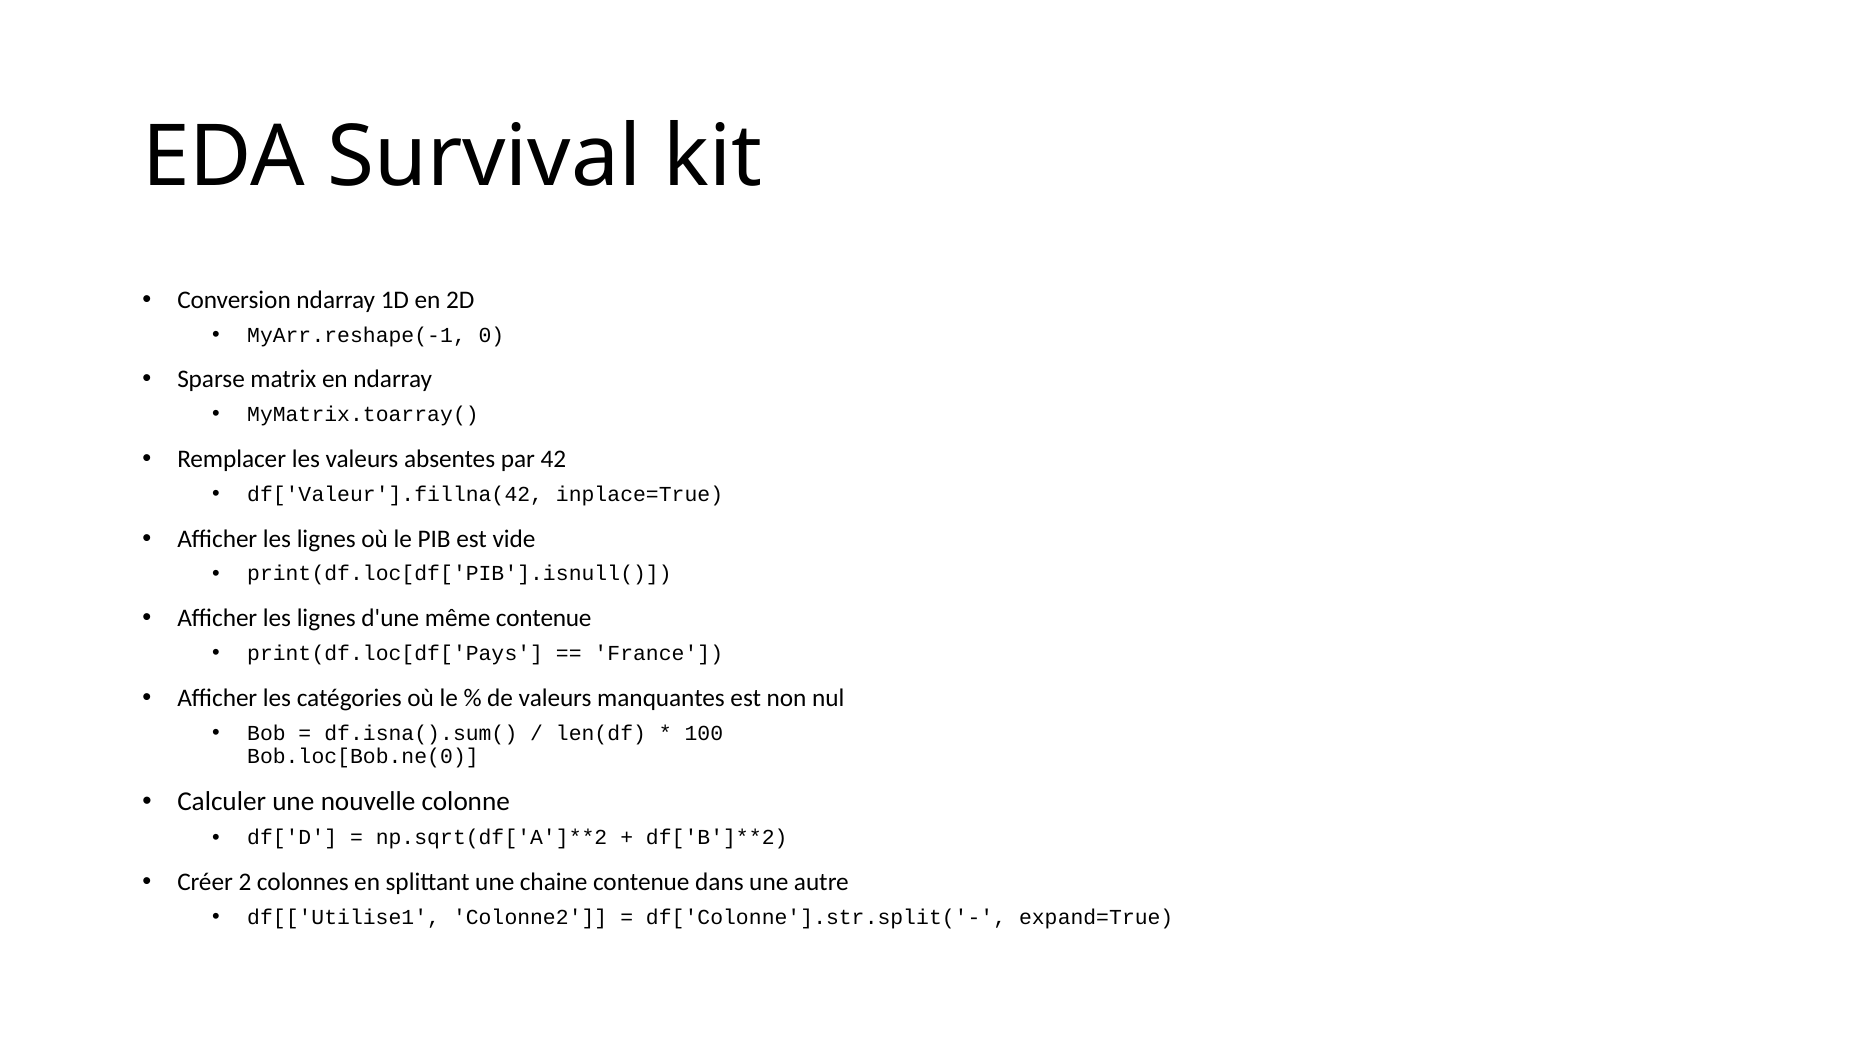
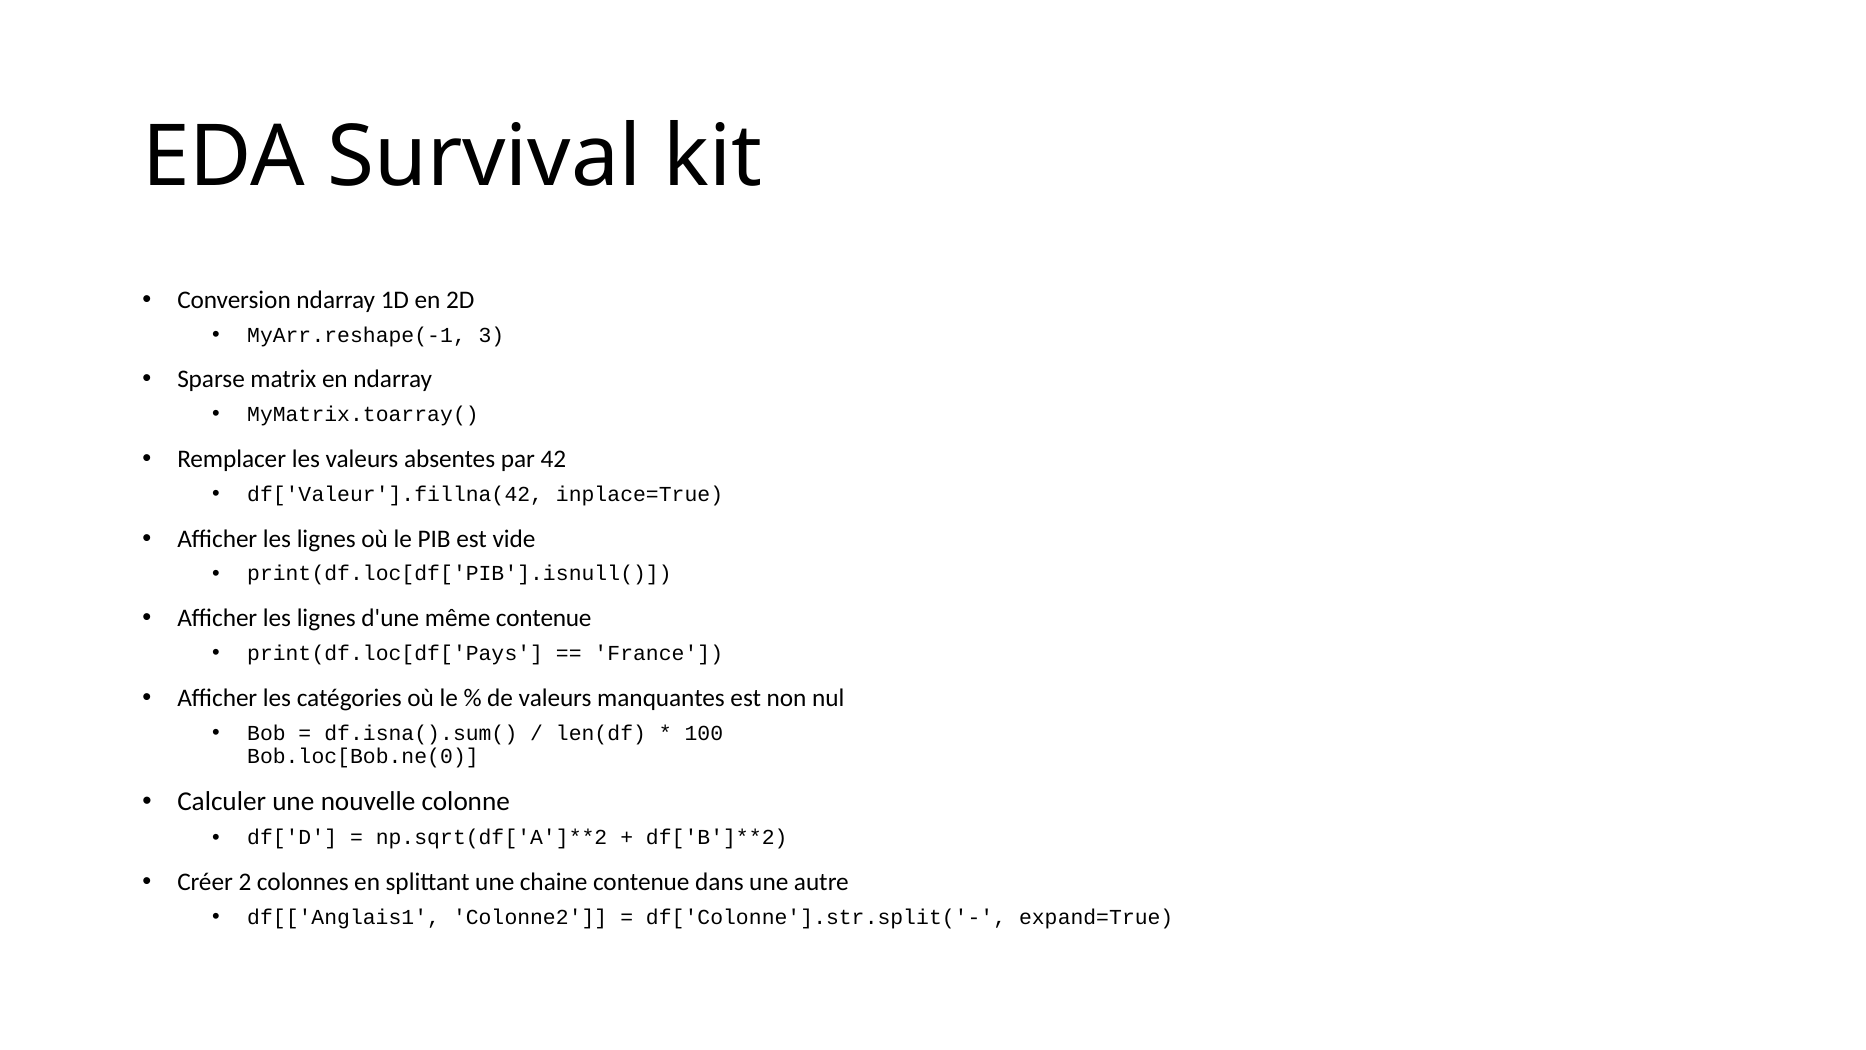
0: 0 -> 3
df[['Utilise1: df[['Utilise1 -> df[['Anglais1
